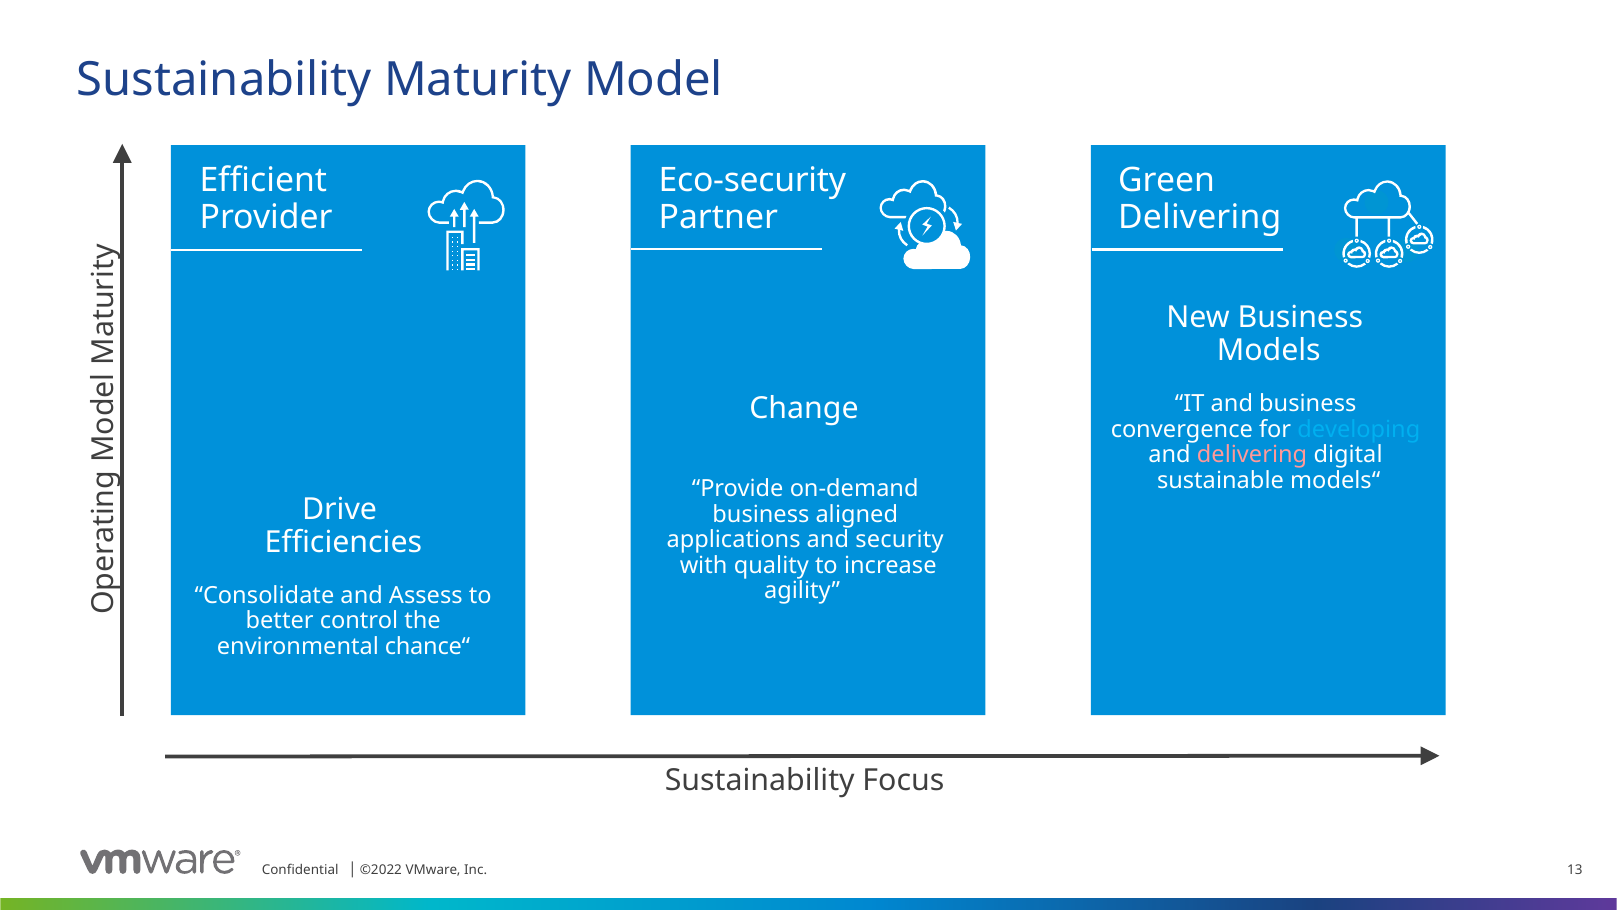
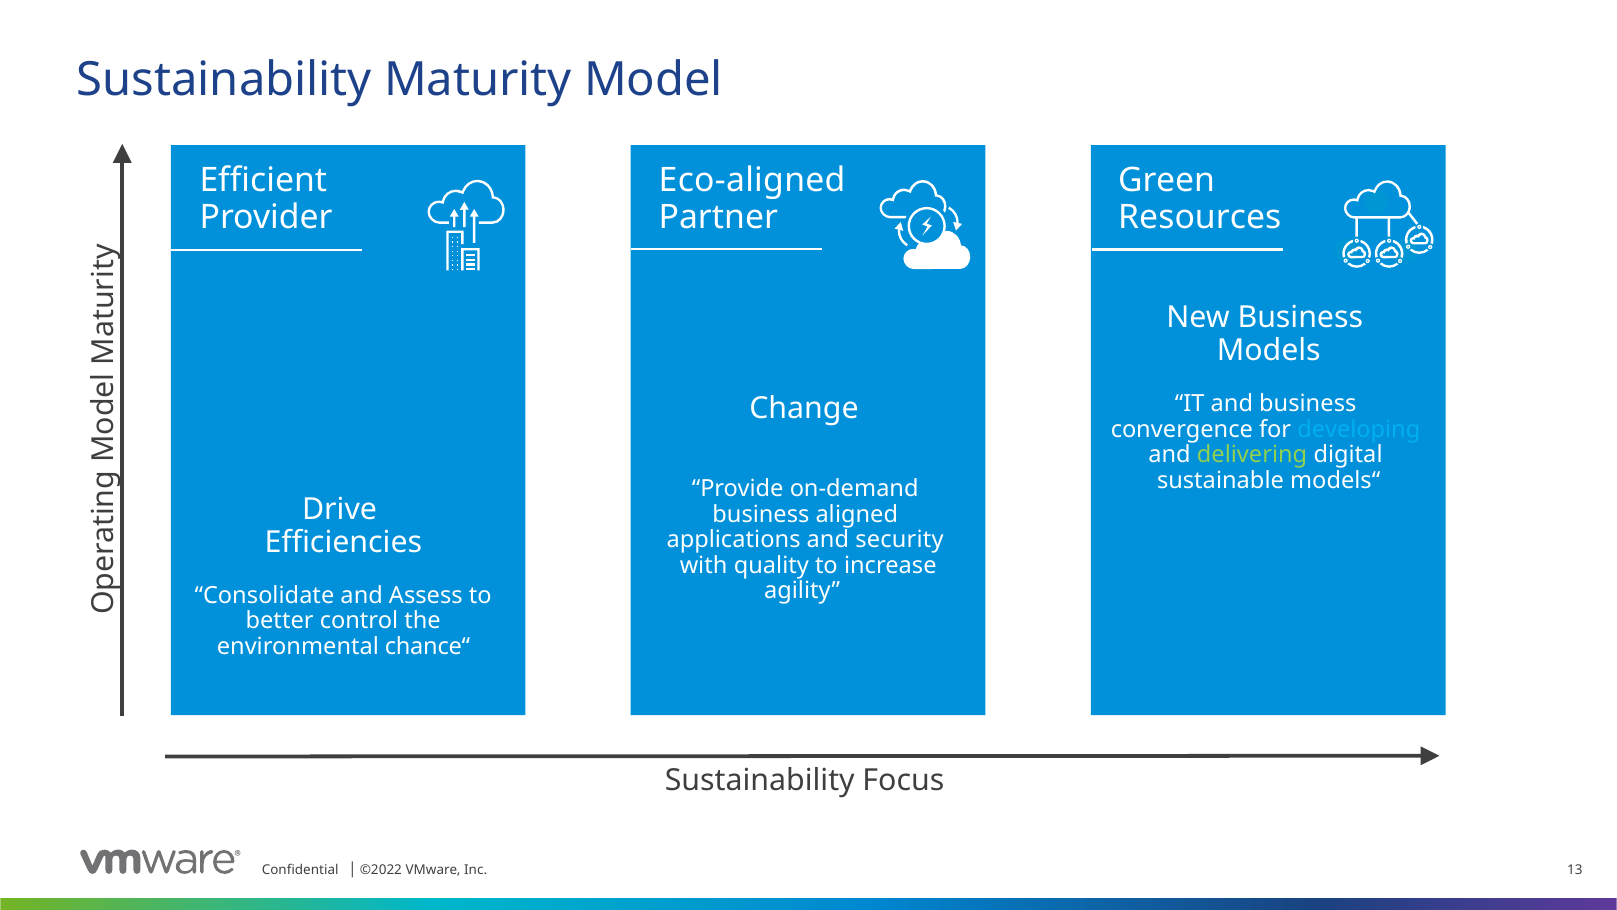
Eco-security: Eco-security -> Eco-aligned
Delivering at (1200, 217): Delivering -> Resources
delivering at (1252, 455) colour: pink -> light green
